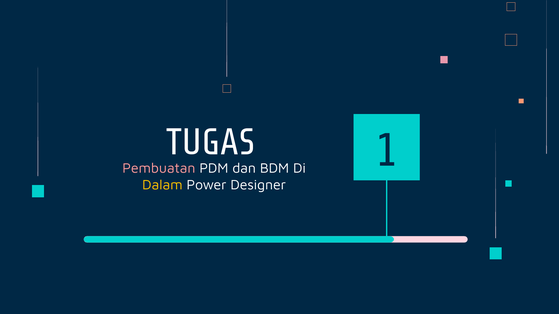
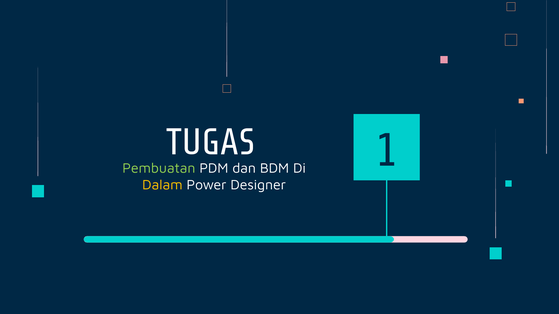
Pembuatan colour: pink -> light green
